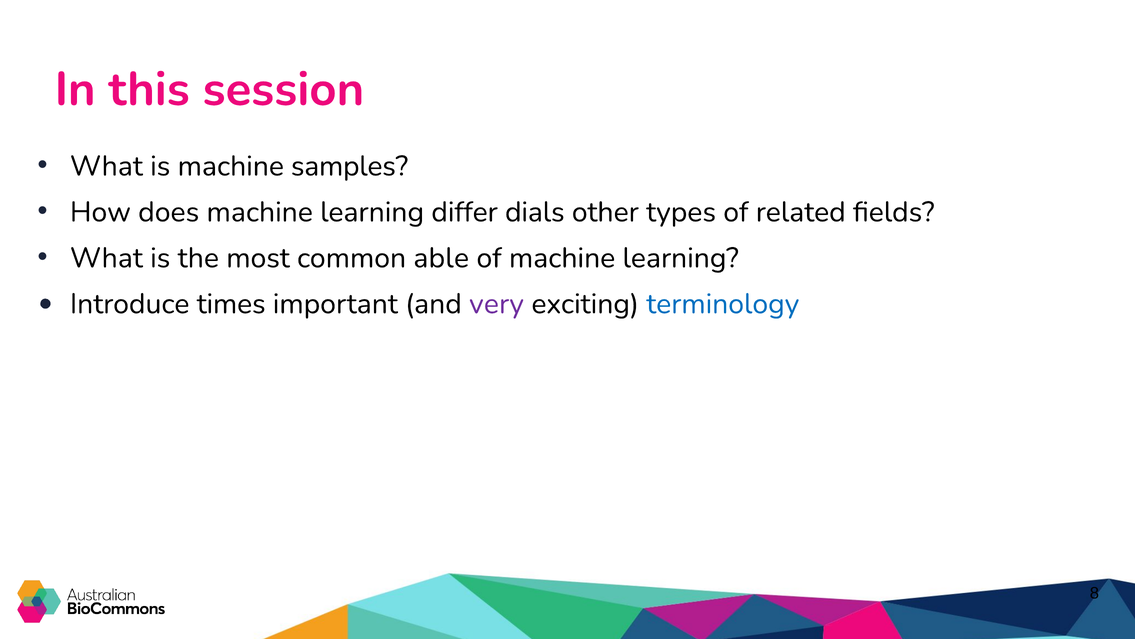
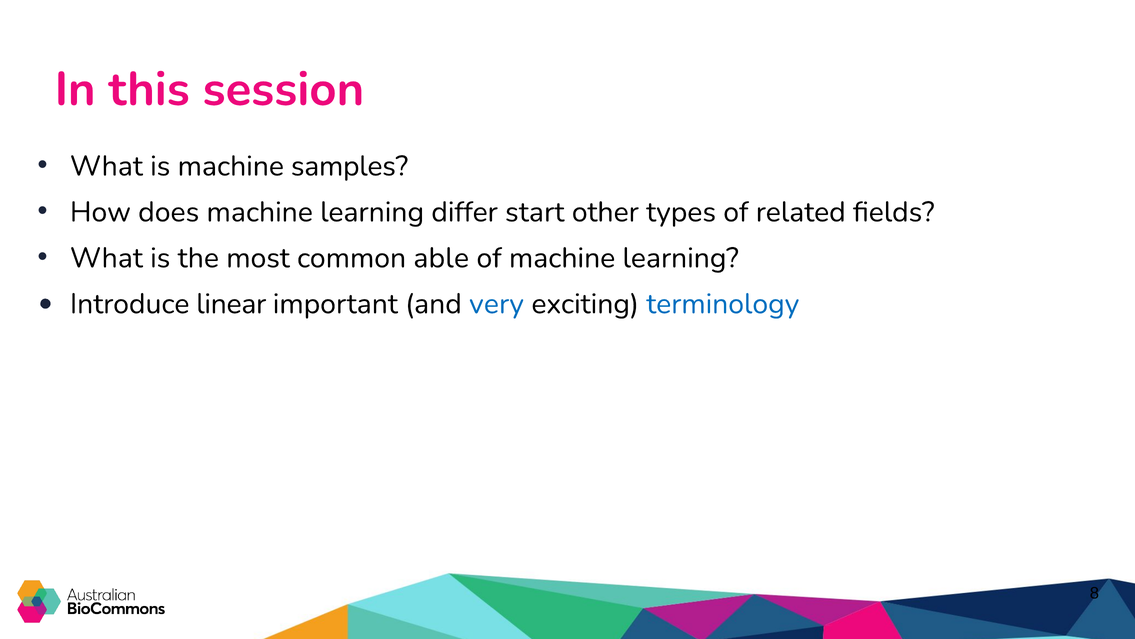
dials: dials -> start
times: times -> linear
very colour: purple -> blue
